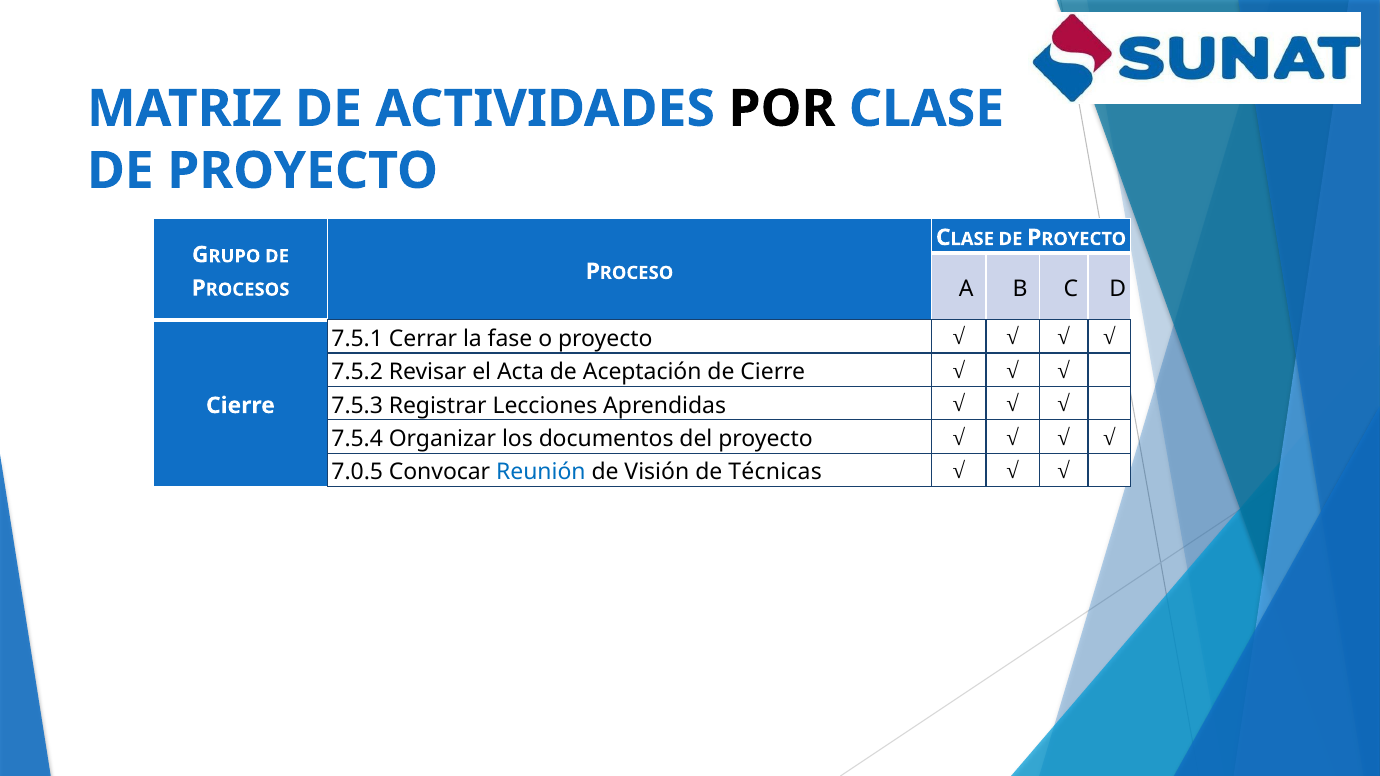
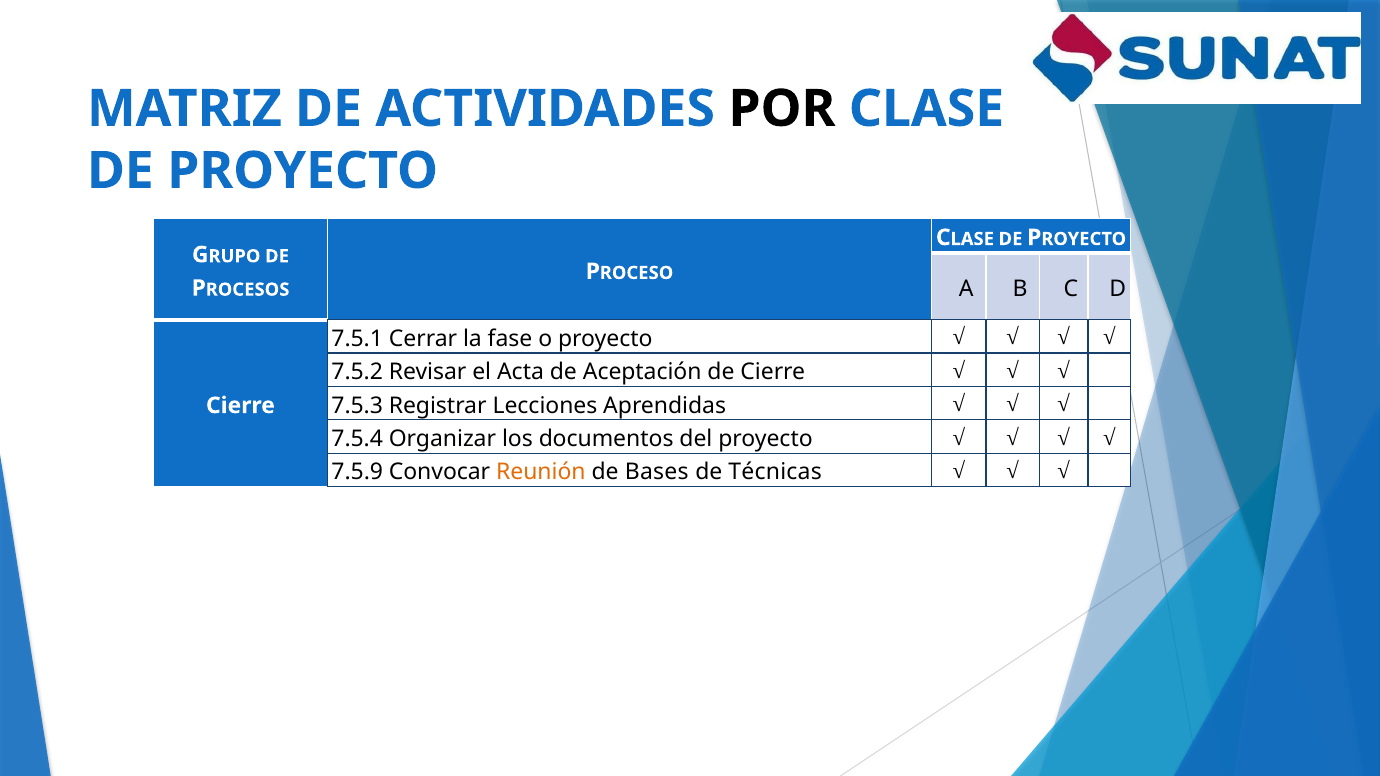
7.0.5: 7.0.5 -> 7.5.9
Reunión colour: blue -> orange
Visión: Visión -> Bases
